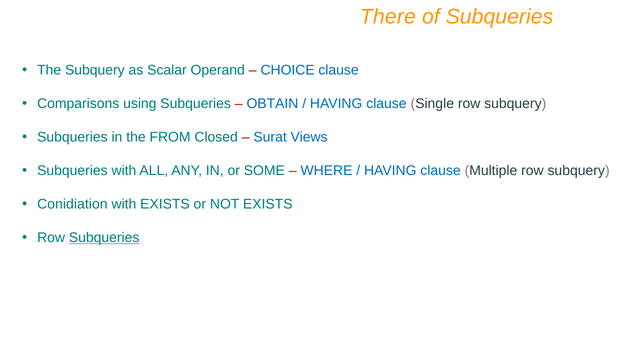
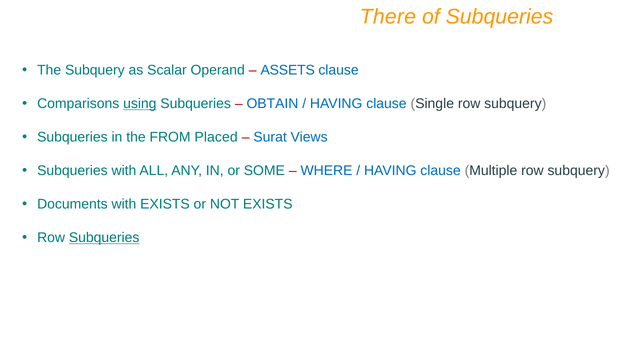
CHOICE: CHOICE -> ASSETS
using underline: none -> present
Closed: Closed -> Placed
Conidiation: Conidiation -> Documents
